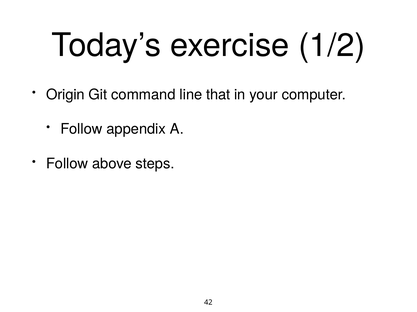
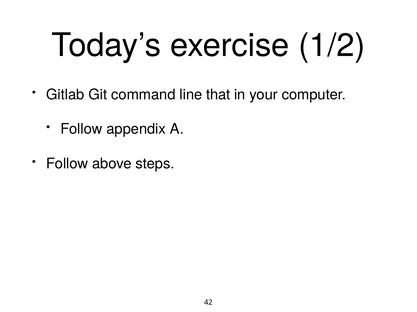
Origin: Origin -> Gitlab
